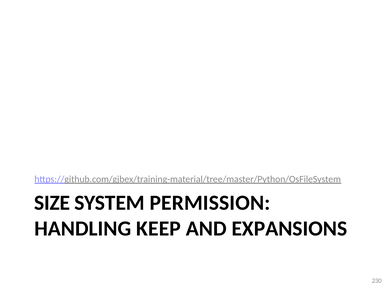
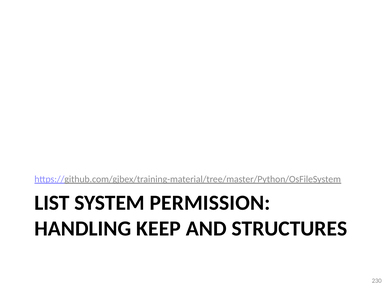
SIZE: SIZE -> LIST
EXPANSIONS: EXPANSIONS -> STRUCTURES
